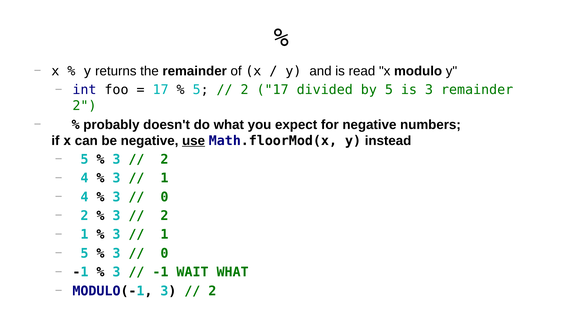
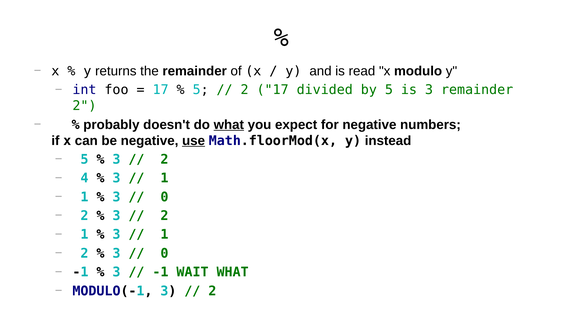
what at (229, 125) underline: none -> present
4 at (84, 197): 4 -> 1
5 at (84, 253): 5 -> 2
